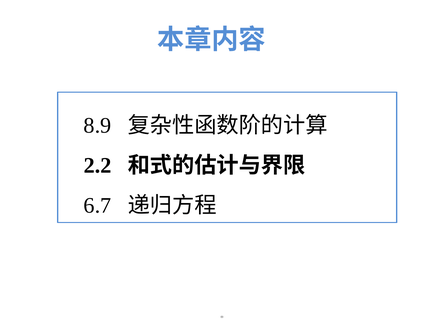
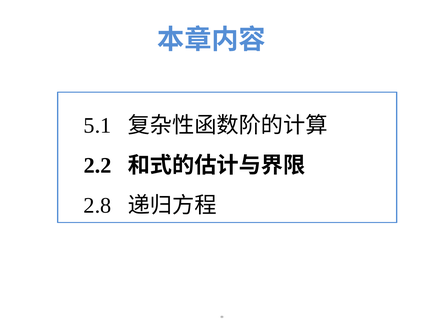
8.9: 8.9 -> 5.1
6.7: 6.7 -> 2.8
